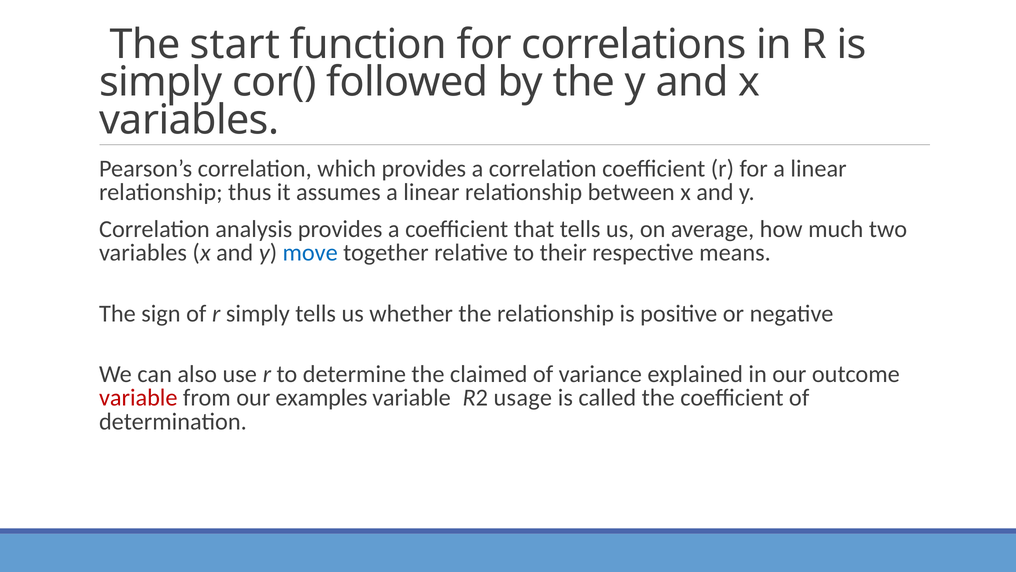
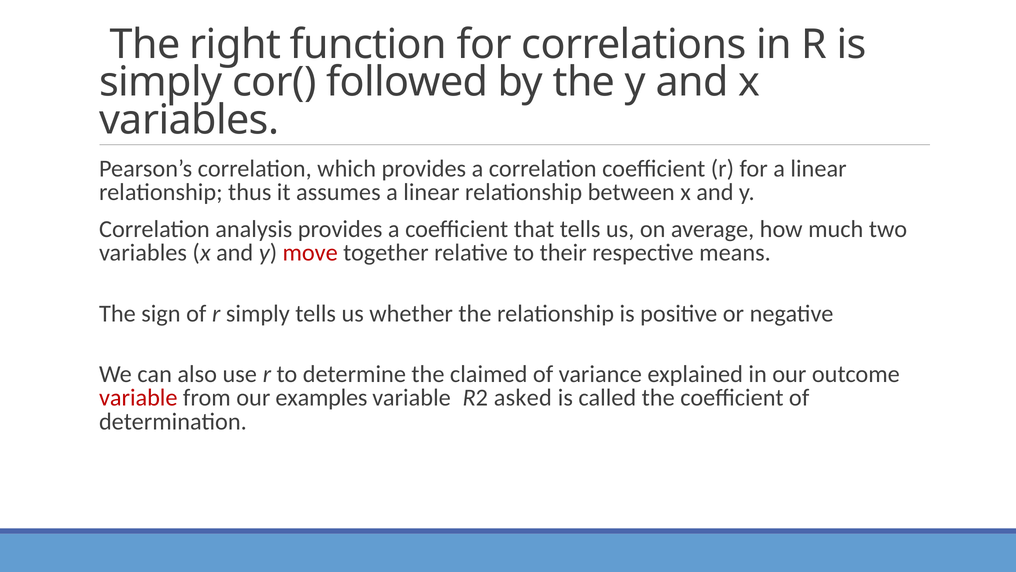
start: start -> right
move colour: blue -> red
usage: usage -> asked
